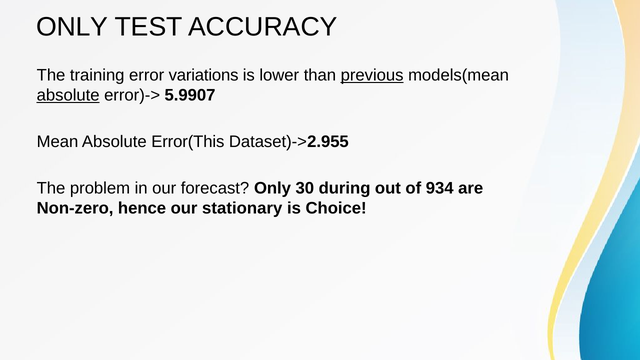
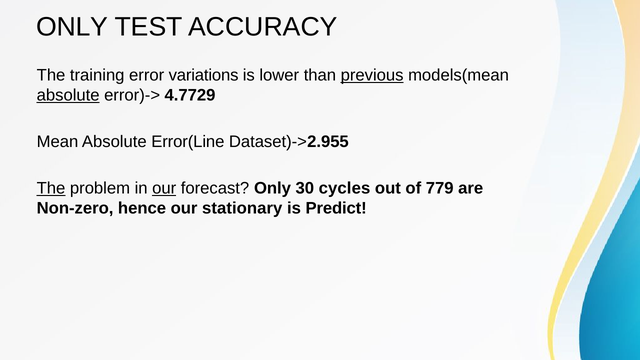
5.9907: 5.9907 -> 4.7729
Error(This: Error(This -> Error(Line
The at (51, 188) underline: none -> present
our at (164, 188) underline: none -> present
during: during -> cycles
934: 934 -> 779
Choice: Choice -> Predict
